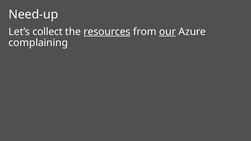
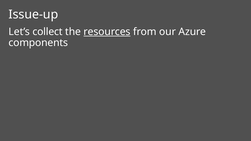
Need-up: Need-up -> Issue-up
our underline: present -> none
complaining: complaining -> components
